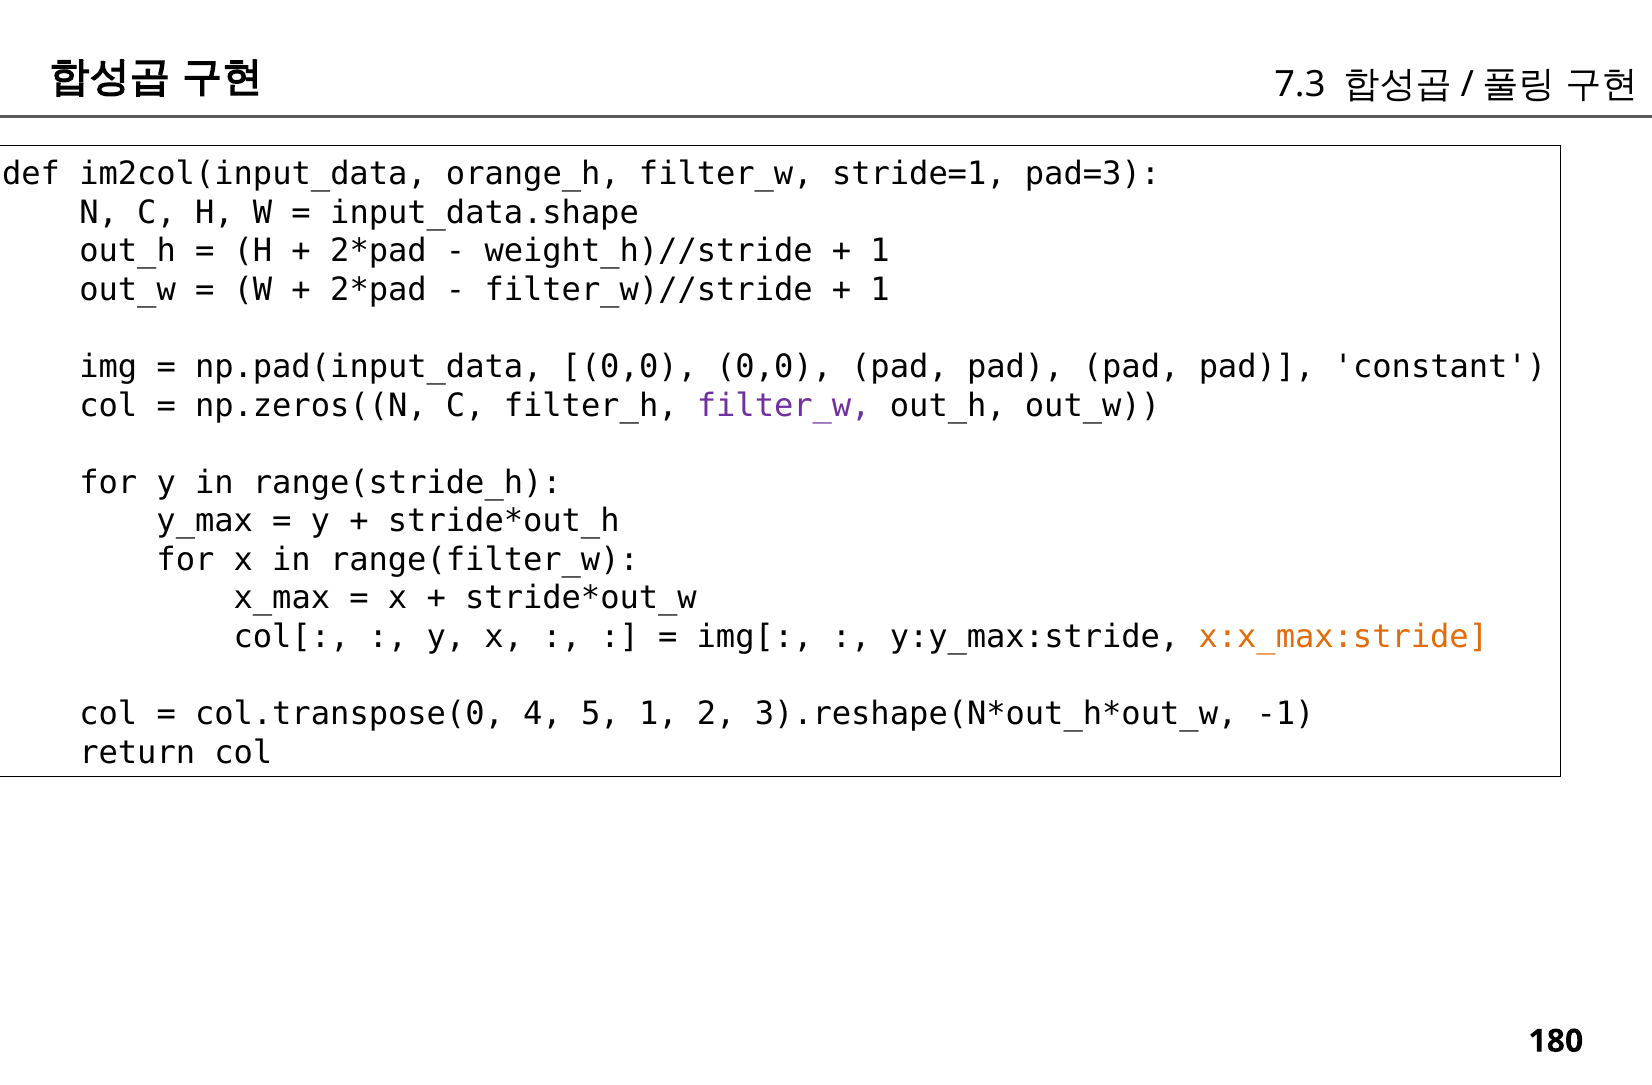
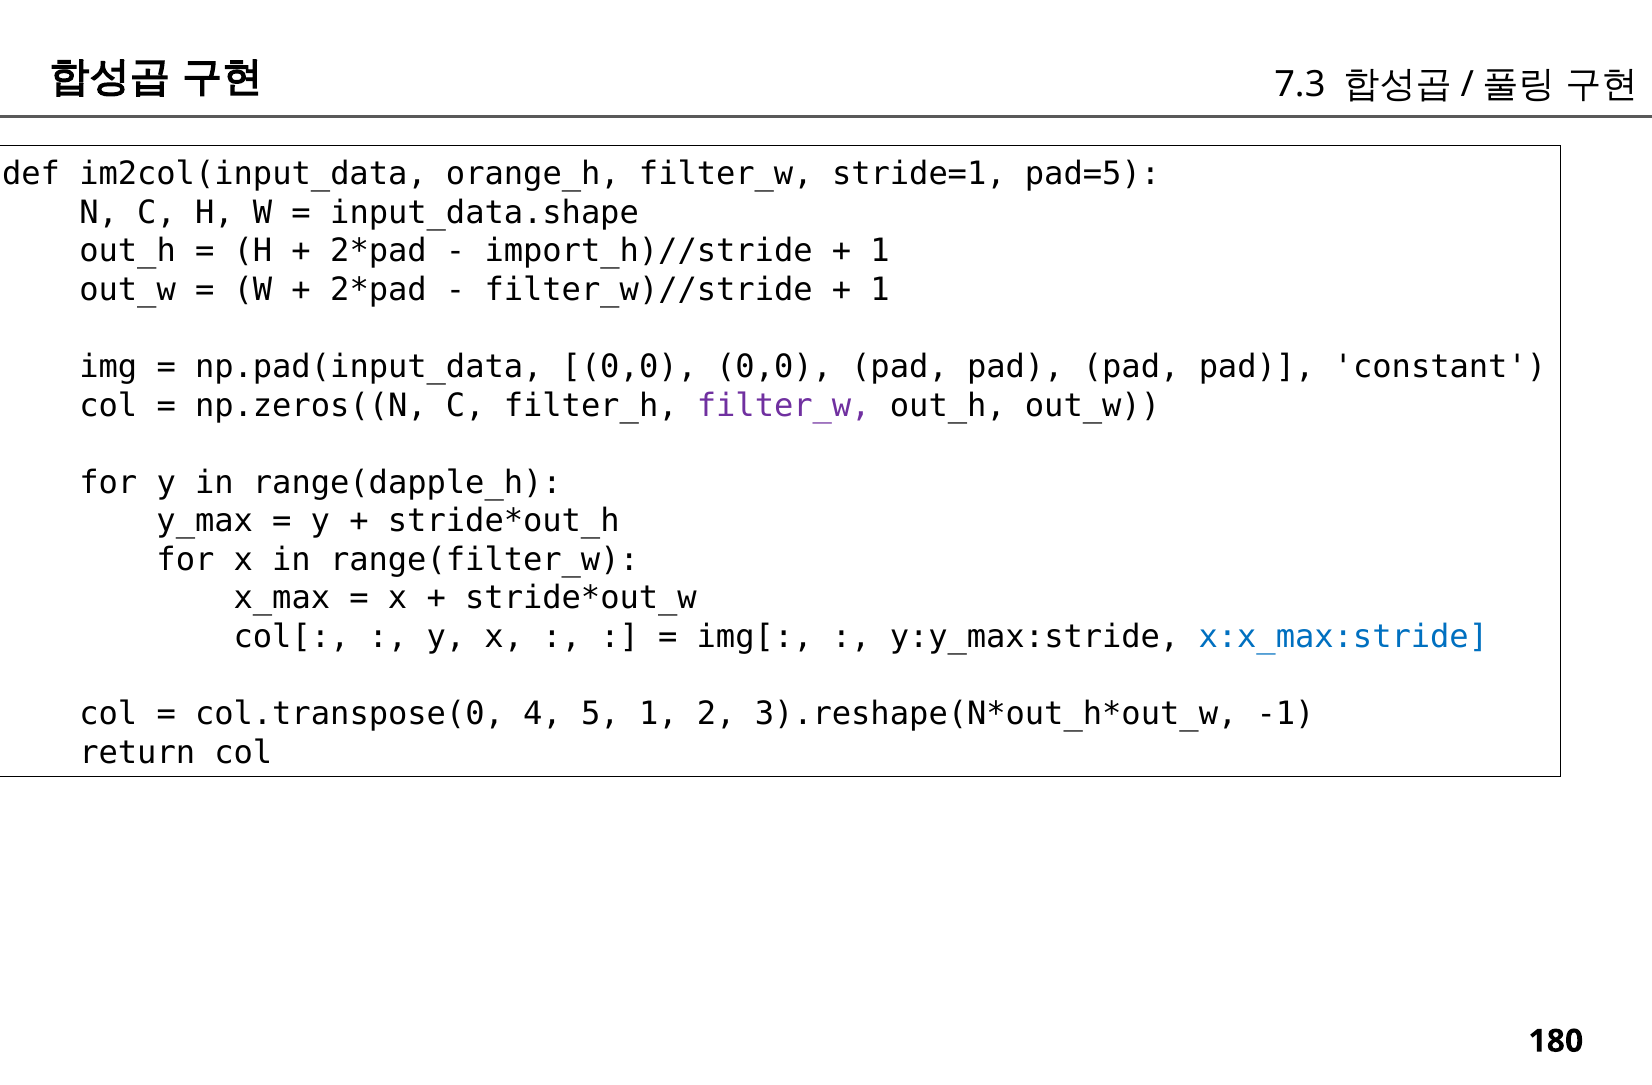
pad=3: pad=3 -> pad=5
weight_h)//stride: weight_h)//stride -> import_h)//stride
range(stride_h: range(stride_h -> range(dapple_h
x:x_max:stride colour: orange -> blue
